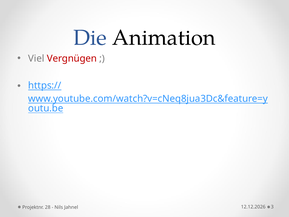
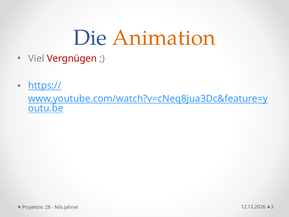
Animation colour: black -> orange
